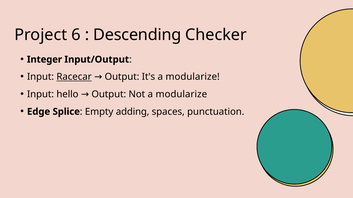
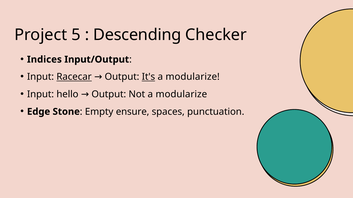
6: 6 -> 5
Integer: Integer -> Indices
It's underline: none -> present
Splice: Splice -> Stone
adding: adding -> ensure
